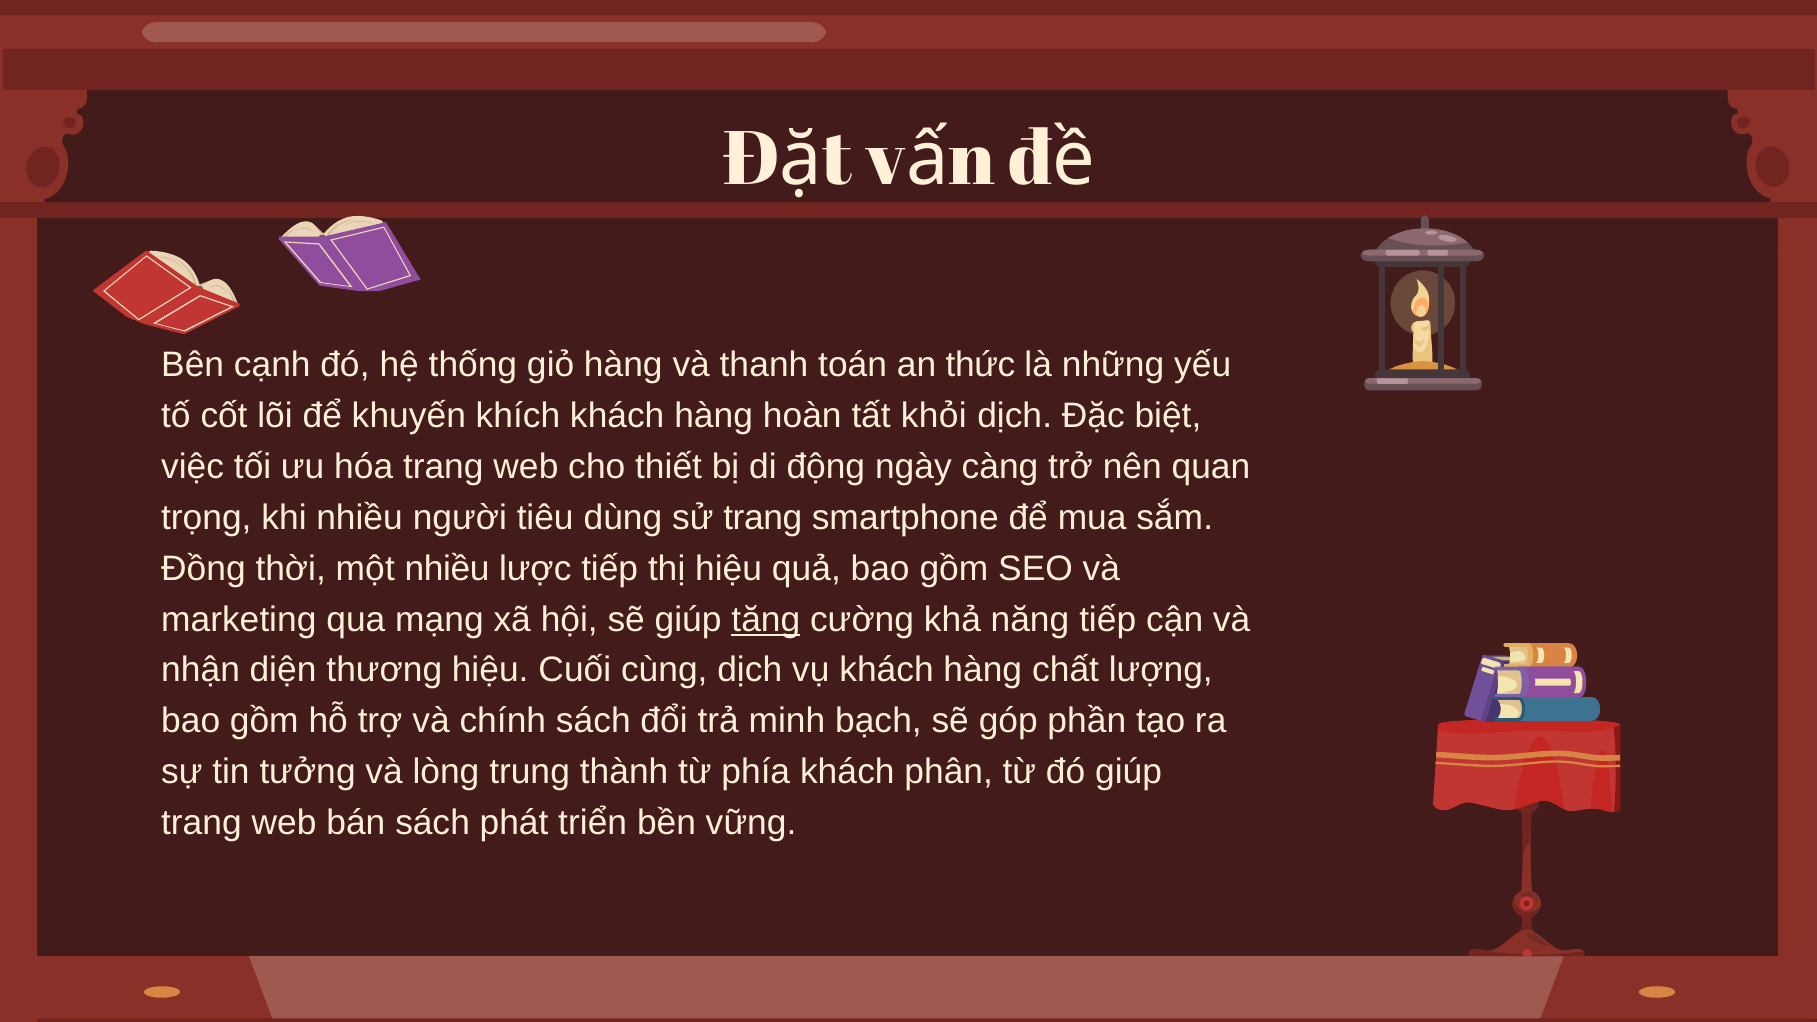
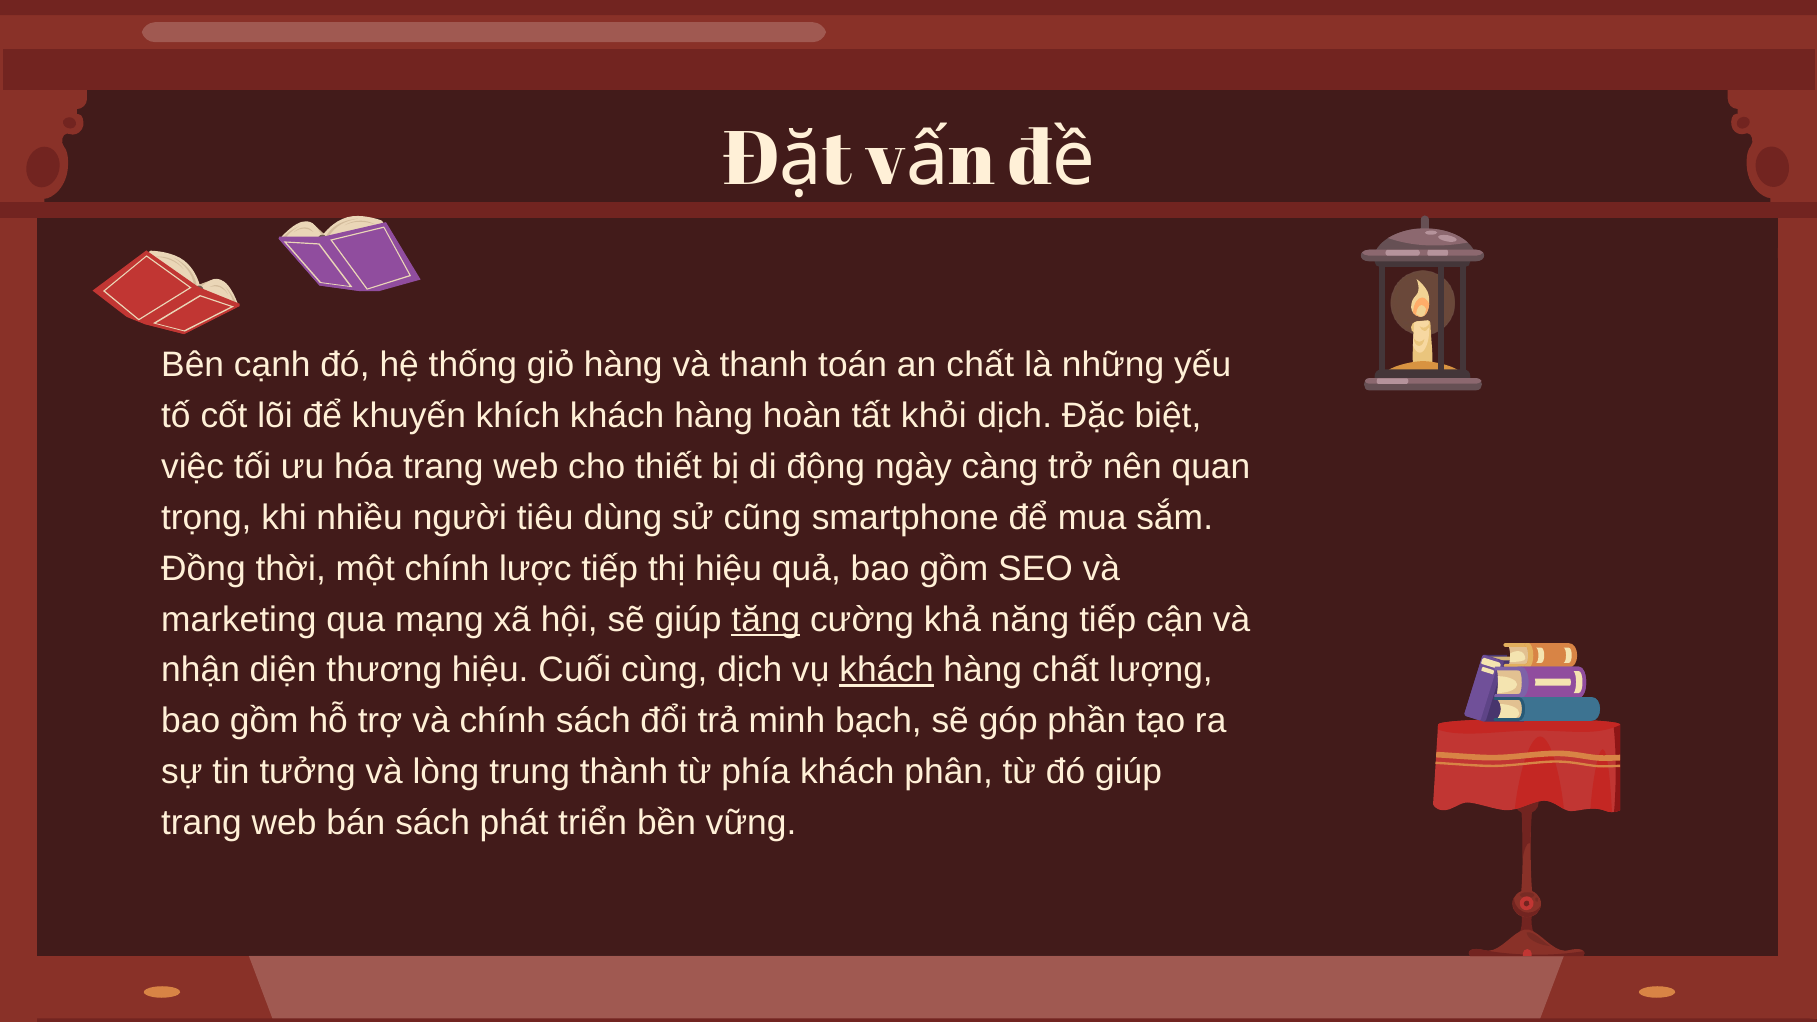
an thức: thức -> chất
sử trang: trang -> cũng
một nhiều: nhiều -> chính
khách at (887, 670) underline: none -> present
